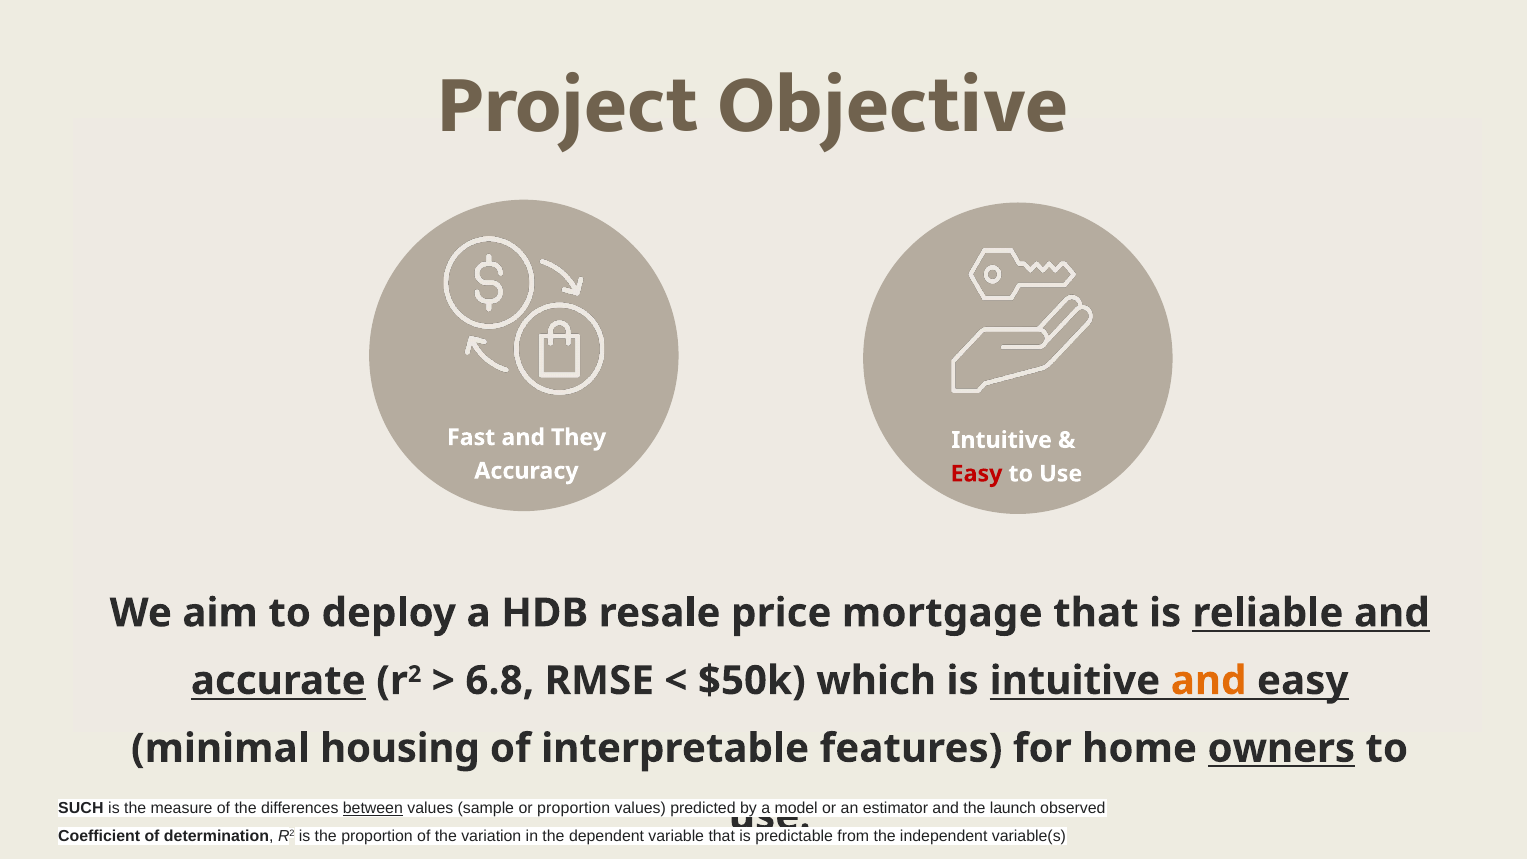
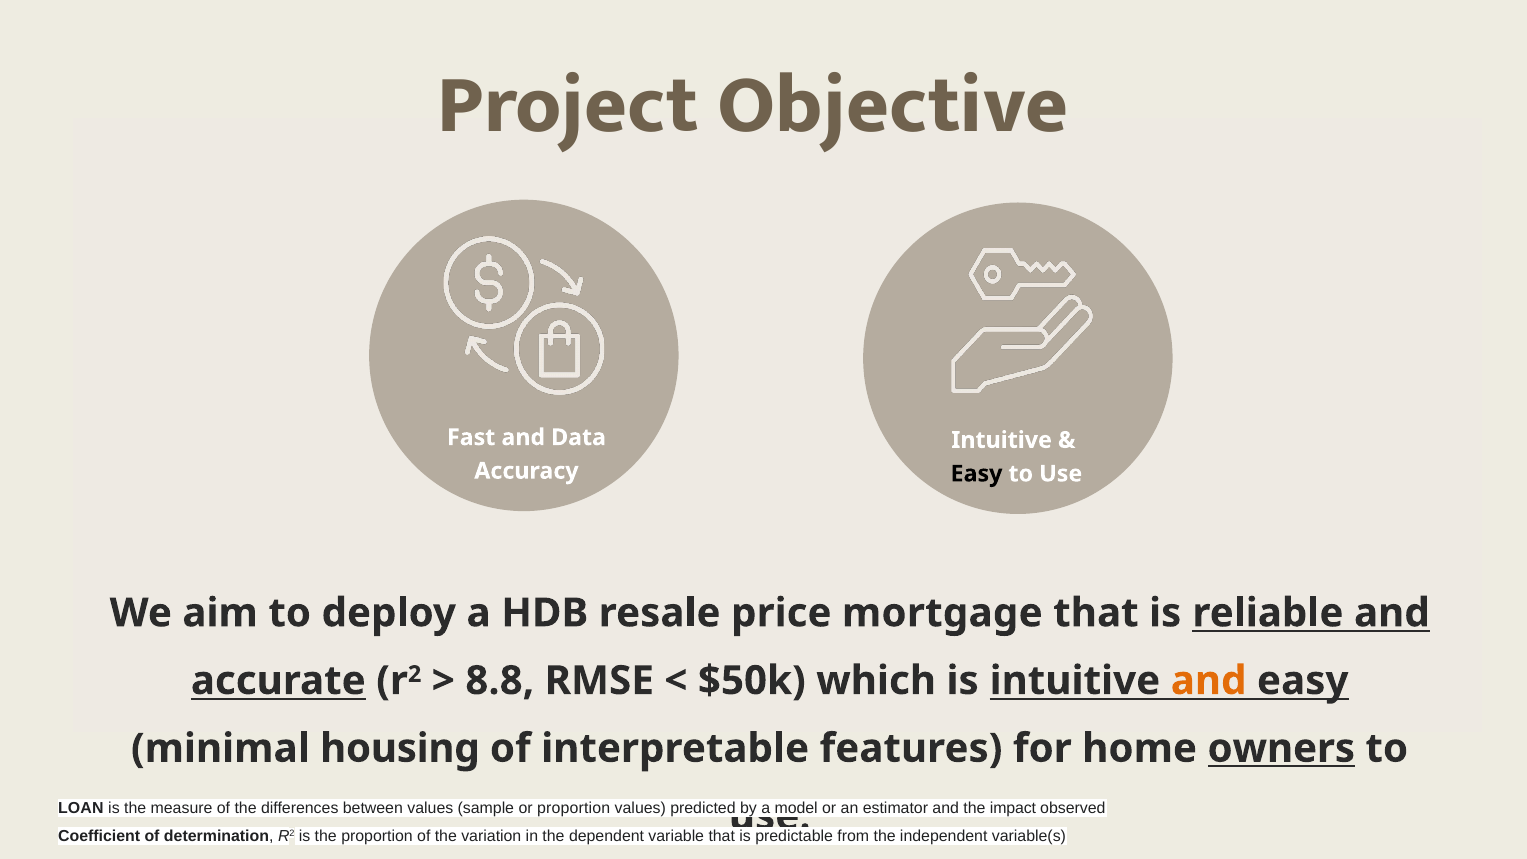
They: They -> Data
Easy at (976, 474) colour: red -> black
6.8: 6.8 -> 8.8
SUCH: SUCH -> LOAN
between underline: present -> none
launch: launch -> impact
